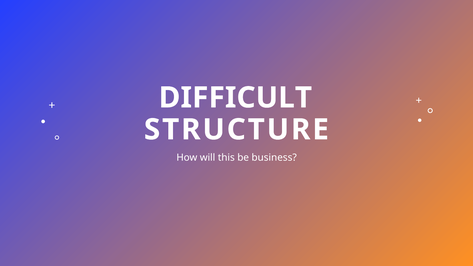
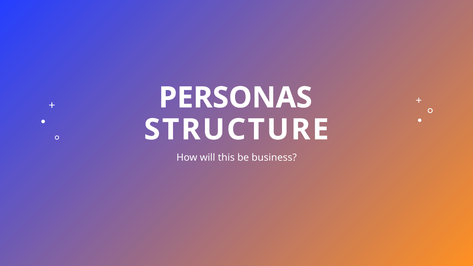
DIFFICULT: DIFFICULT -> PERSONAS
